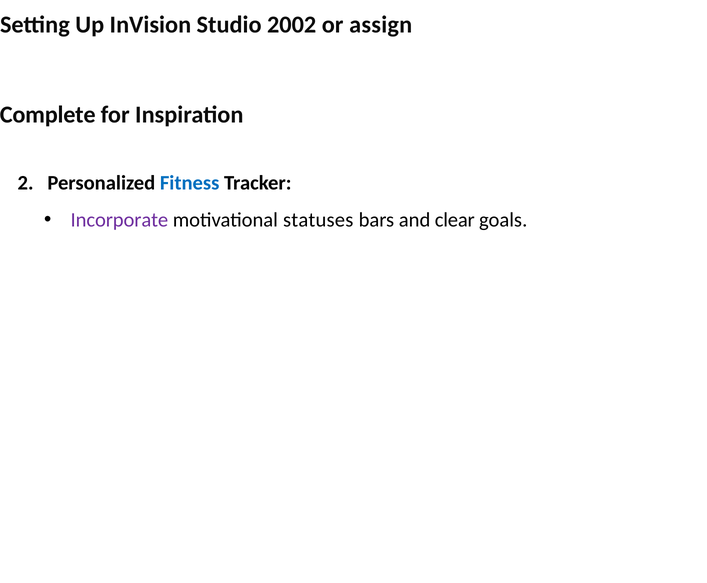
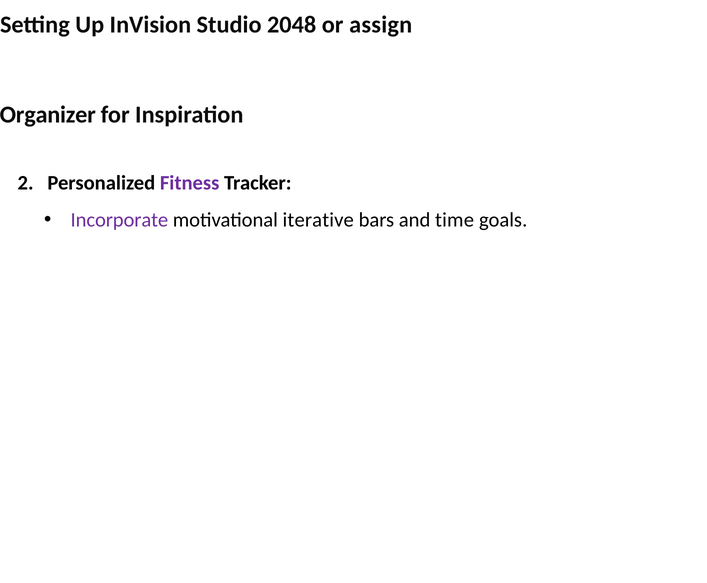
2002: 2002 -> 2048
Complete: Complete -> Organizer
Fitness colour: blue -> purple
statuses: statuses -> iterative
clear: clear -> time
